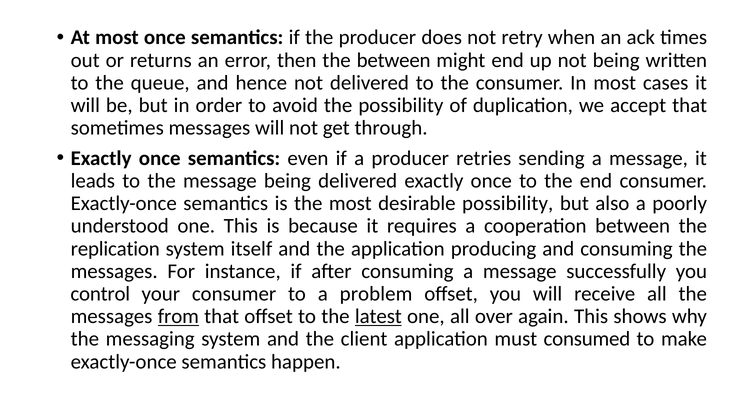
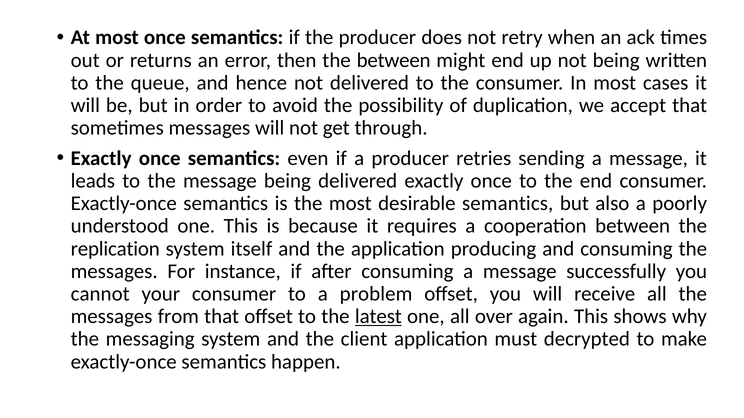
desirable possibility: possibility -> semantics
control: control -> cannot
from underline: present -> none
consumed: consumed -> decrypted
